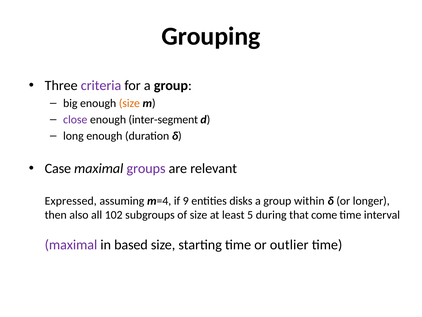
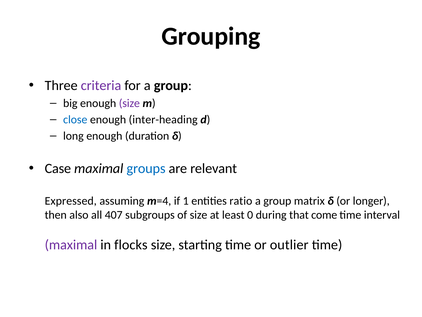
size at (129, 103) colour: orange -> purple
close colour: purple -> blue
inter-segment: inter-segment -> inter-heading
groups colour: purple -> blue
9: 9 -> 1
disks: disks -> ratio
within: within -> matrix
102: 102 -> 407
5: 5 -> 0
based: based -> flocks
